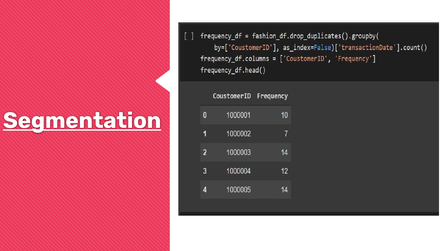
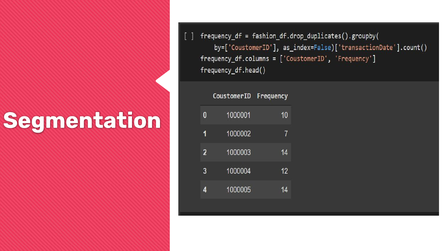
Segmentation underline: present -> none
